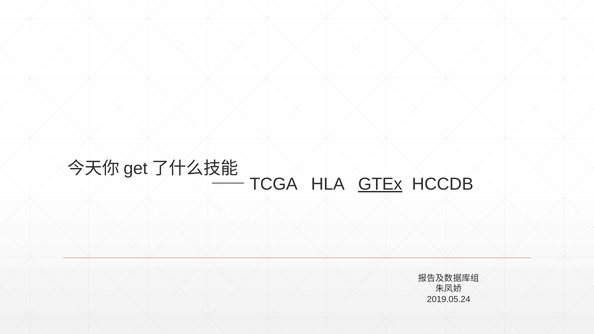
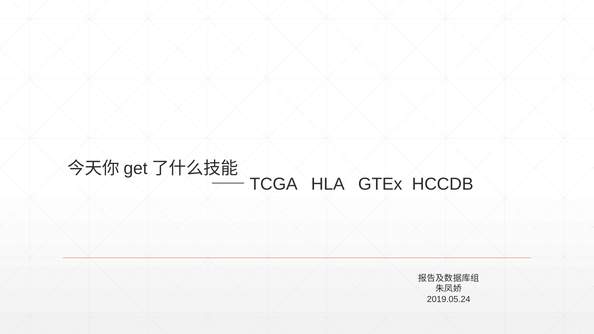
GTEx underline: present -> none
